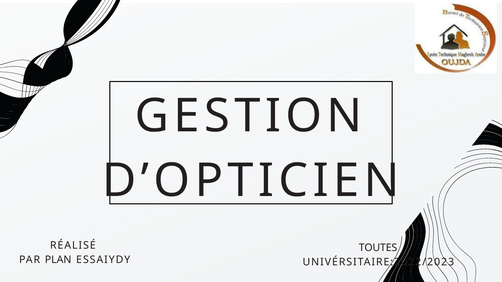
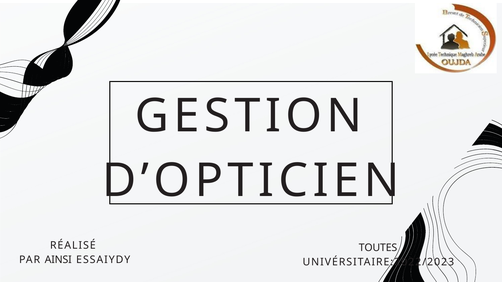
PLAN: PLAN -> AINSI
